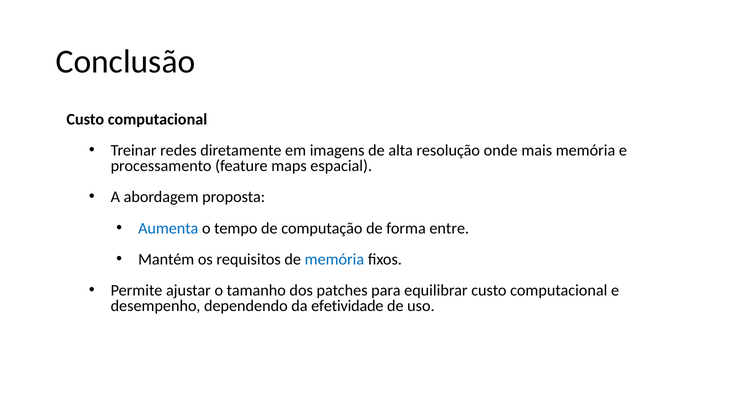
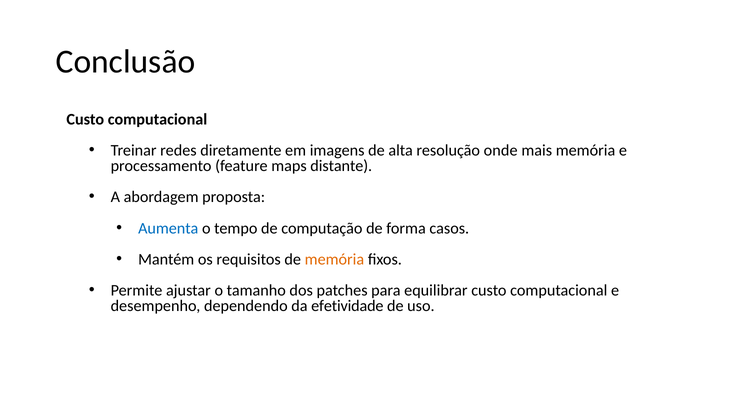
espacial: espacial -> distante
entre: entre -> casos
memória at (334, 259) colour: blue -> orange
